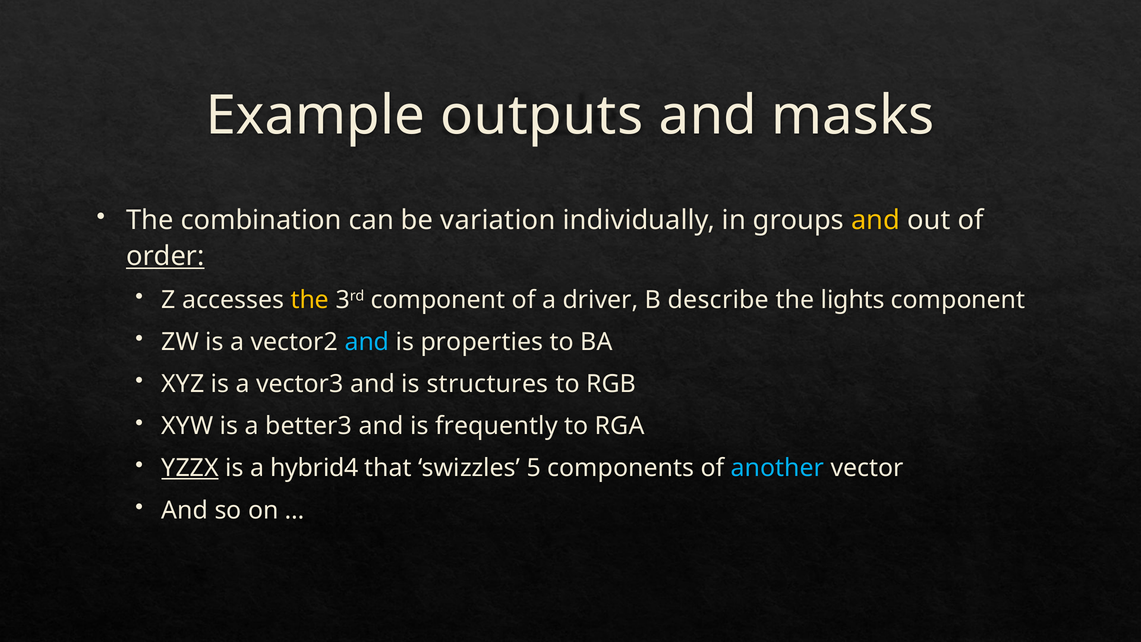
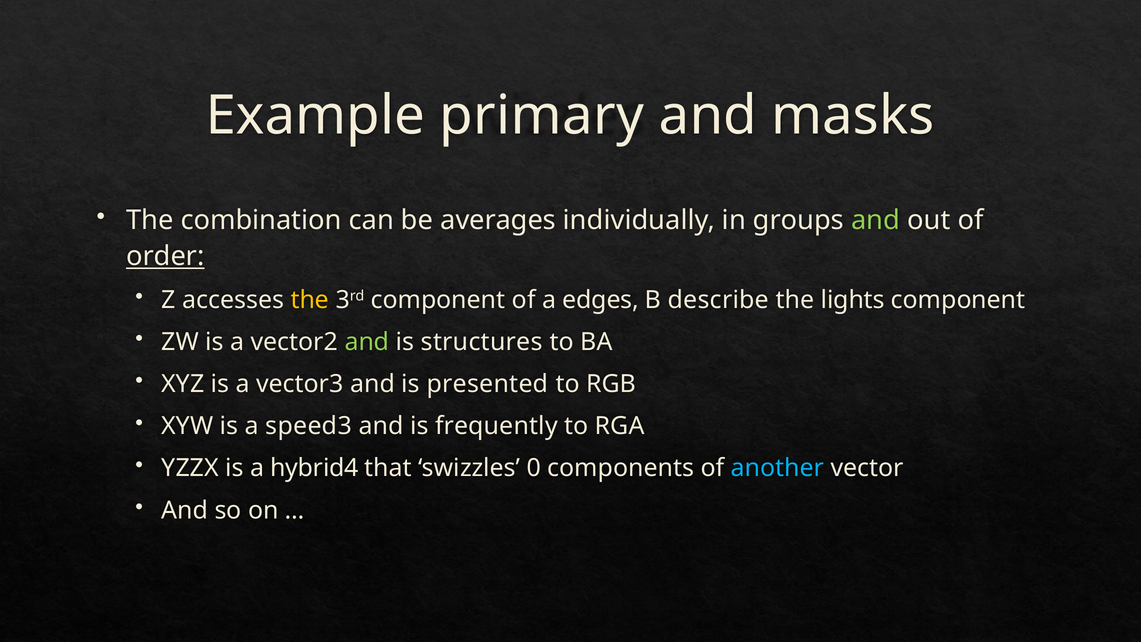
outputs: outputs -> primary
variation: variation -> averages
and at (876, 220) colour: yellow -> light green
driver: driver -> edges
and at (367, 342) colour: light blue -> light green
properties: properties -> structures
structures: structures -> presented
better3: better3 -> speed3
YZZX underline: present -> none
5: 5 -> 0
